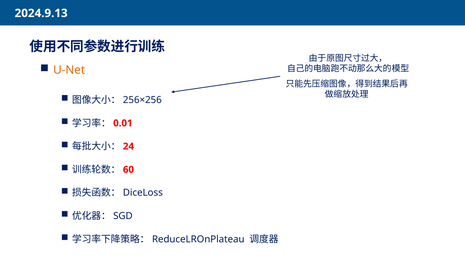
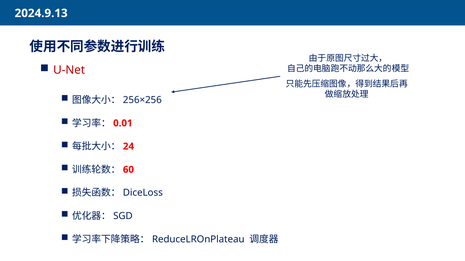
U-Net colour: orange -> red
